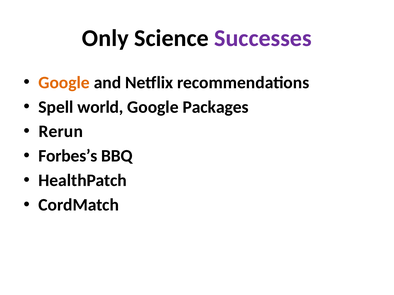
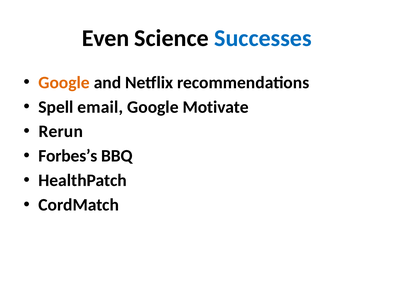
Only: Only -> Even
Successes colour: purple -> blue
world: world -> email
Packages: Packages -> Motivate
